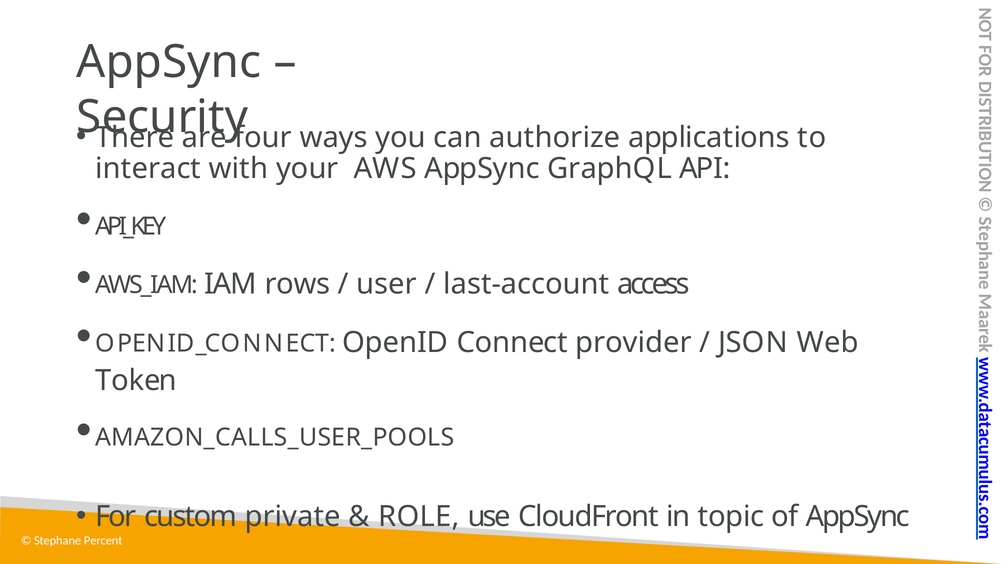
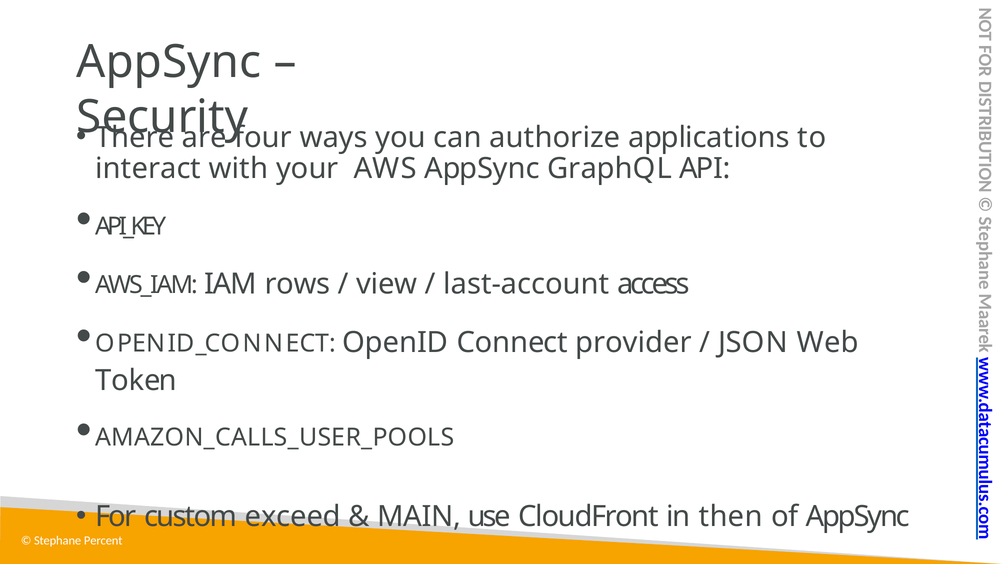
user: user -> view
private: private -> exceed
ROLE: ROLE -> MAIN
topic: topic -> then
